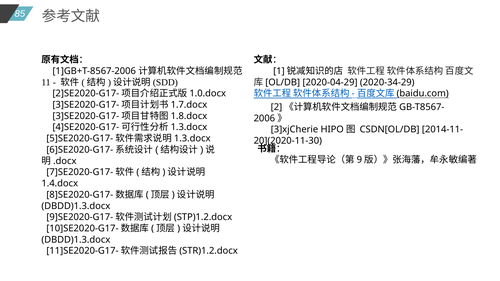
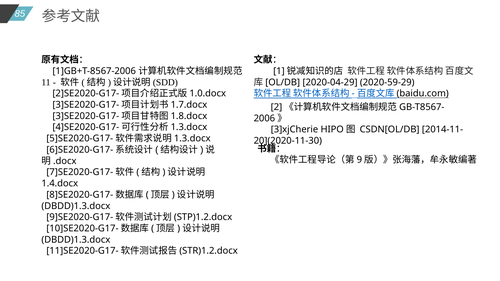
2020-34-29: 2020-34-29 -> 2020-59-29
